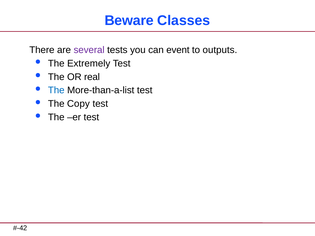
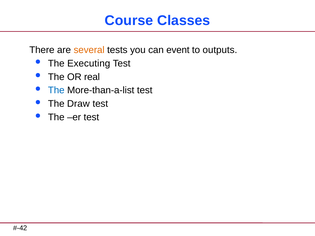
Beware: Beware -> Course
several colour: purple -> orange
Extremely: Extremely -> Executing
Copy: Copy -> Draw
